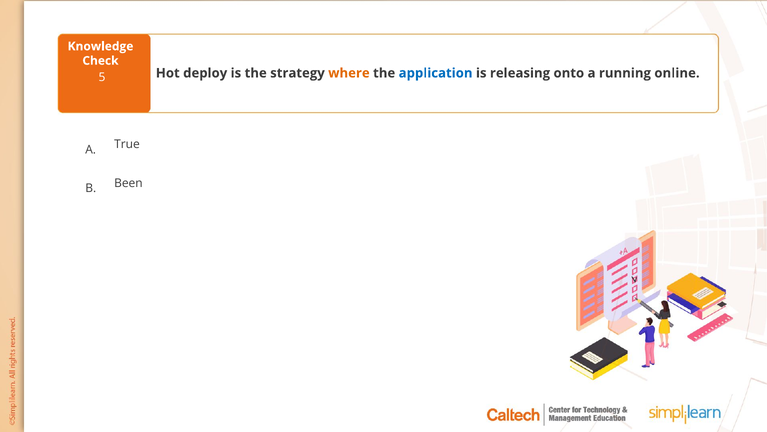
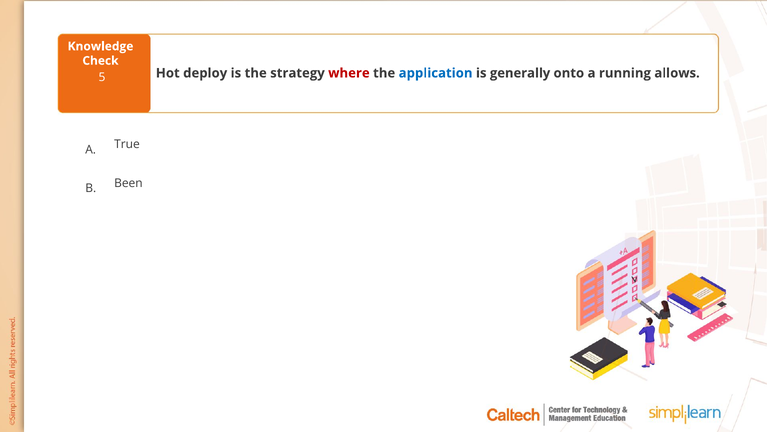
where colour: orange -> red
releasing: releasing -> generally
online: online -> allows
